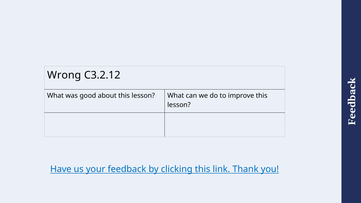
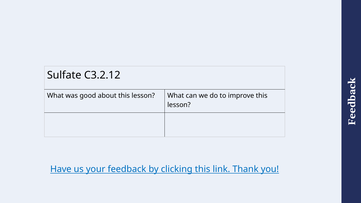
Wrong: Wrong -> Sulfate
